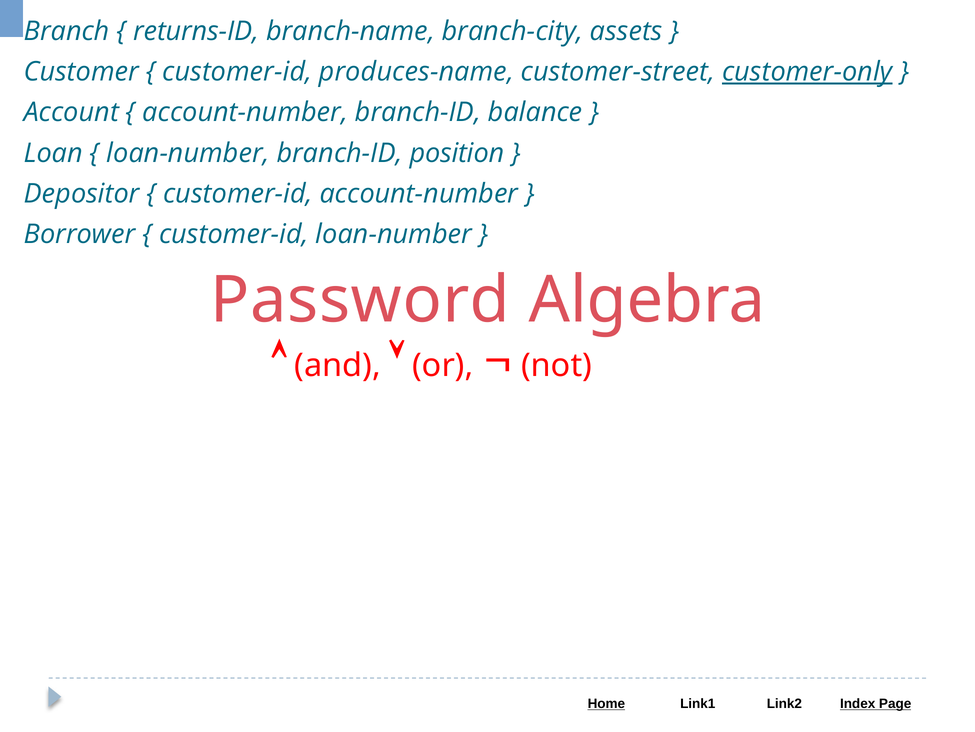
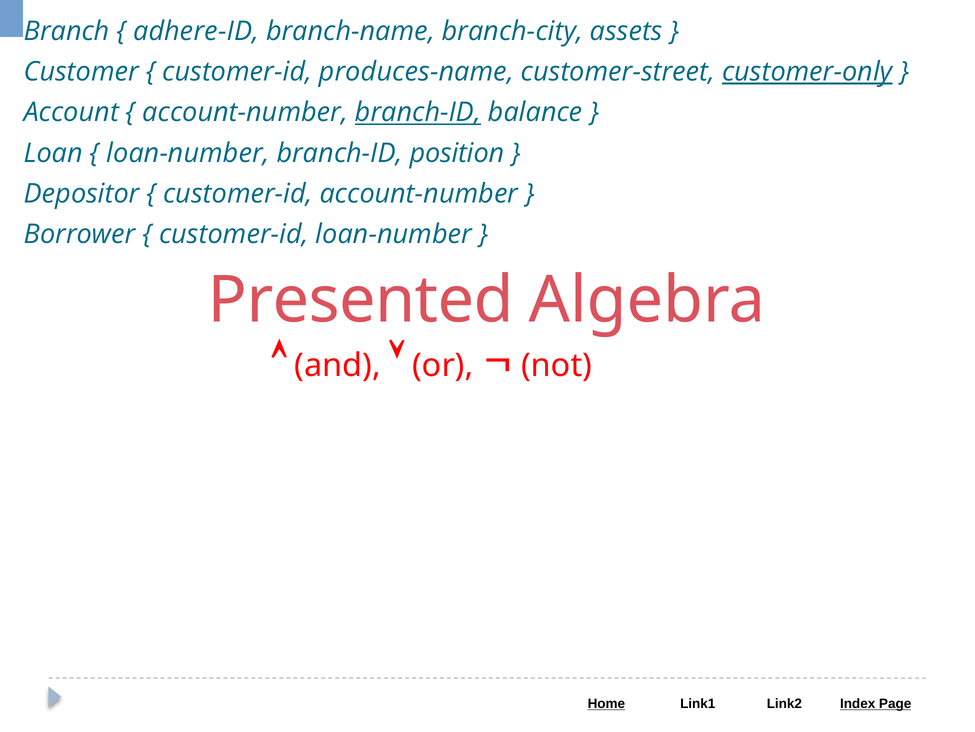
returns-ID: returns-ID -> adhere-ID
branch-ID at (418, 112) underline: none -> present
Password: Password -> Presented
